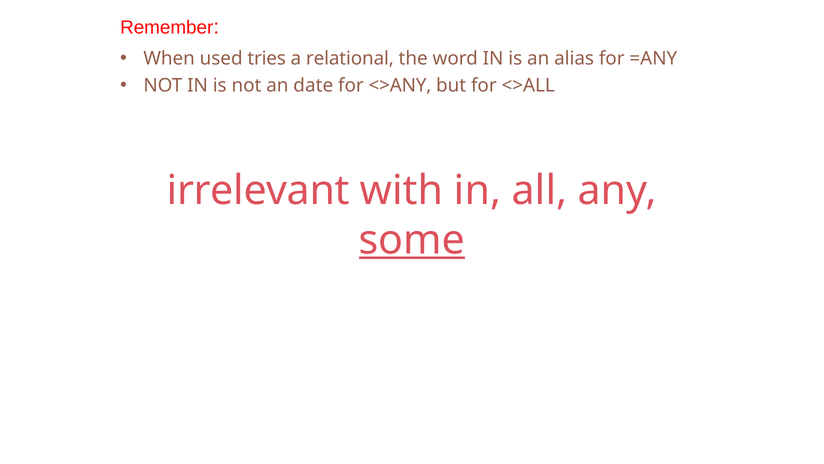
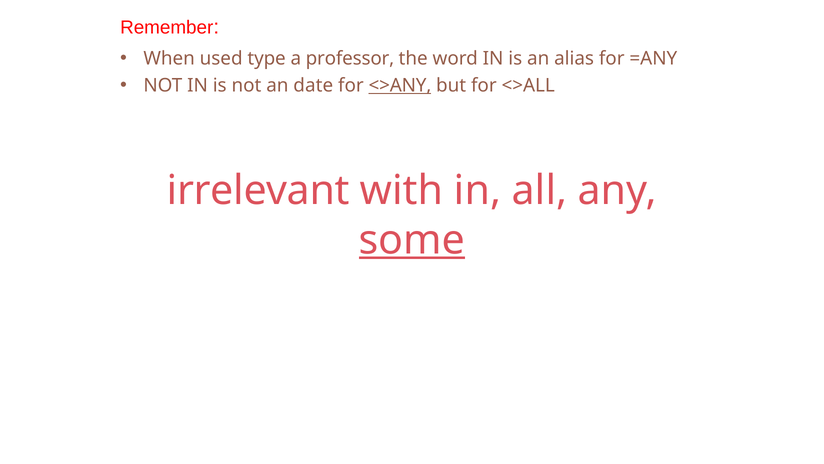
tries: tries -> type
relational: relational -> professor
<>ANY underline: none -> present
